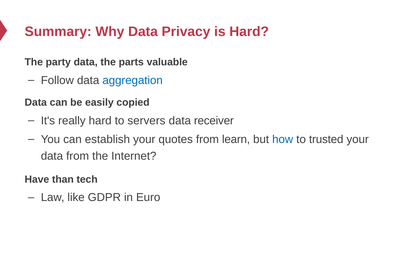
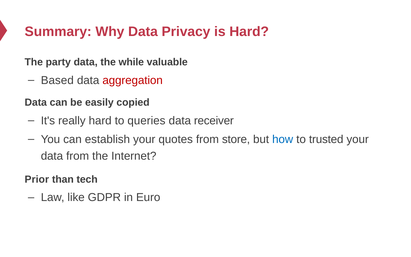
parts: parts -> while
Follow: Follow -> Based
aggregation colour: blue -> red
servers: servers -> queries
learn: learn -> store
Have: Have -> Prior
